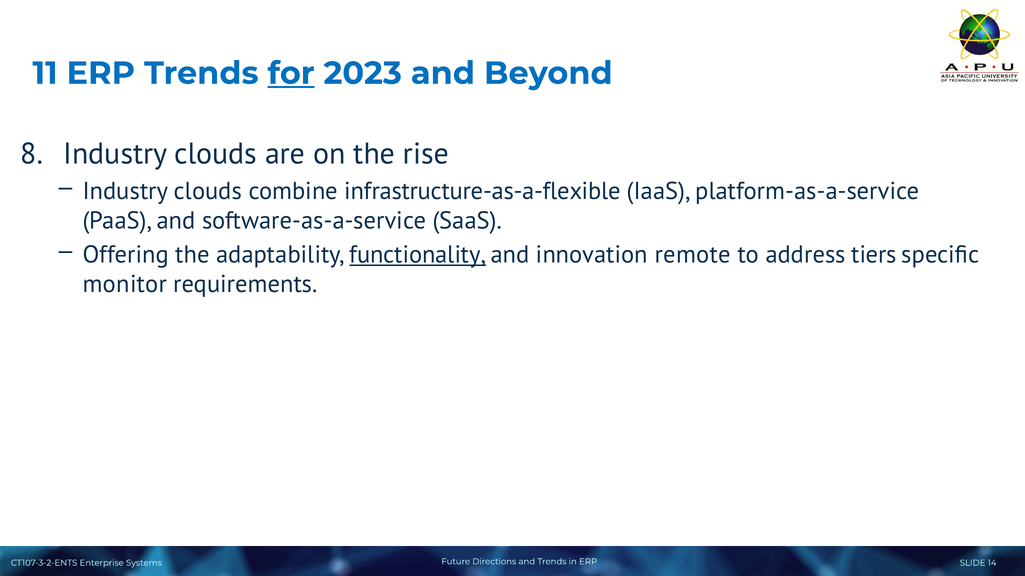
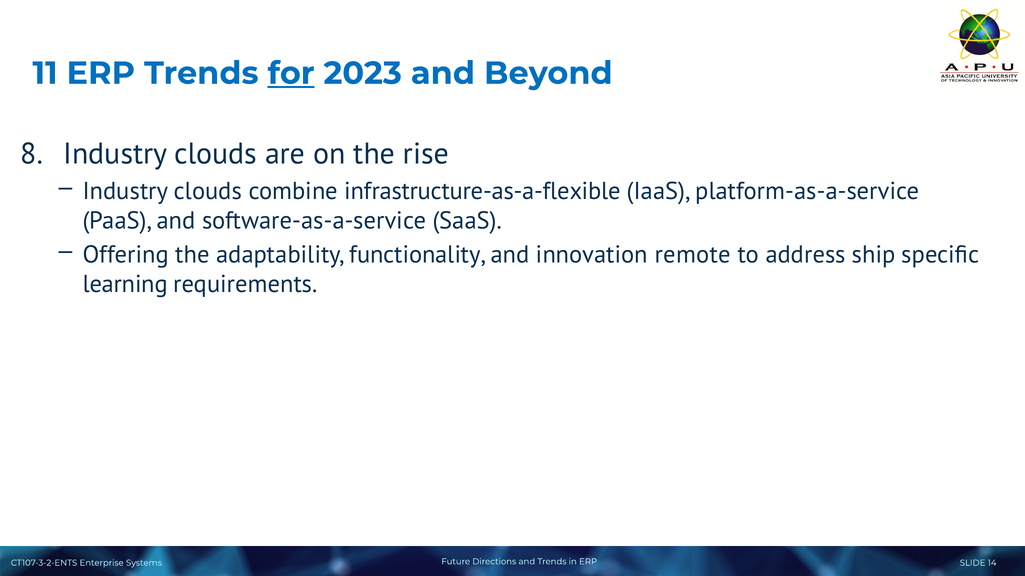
functionality underline: present -> none
tiers: tiers -> ship
monitor: monitor -> learning
